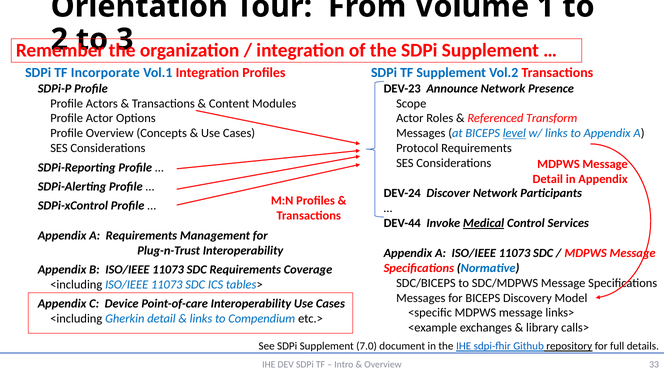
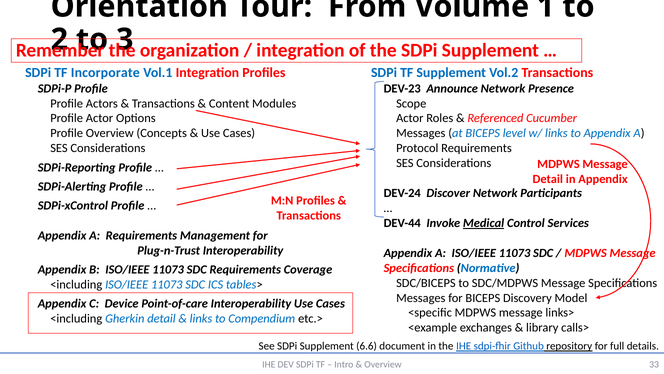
Transform: Transform -> Cucumber
level underline: present -> none
7.0: 7.0 -> 6.6
